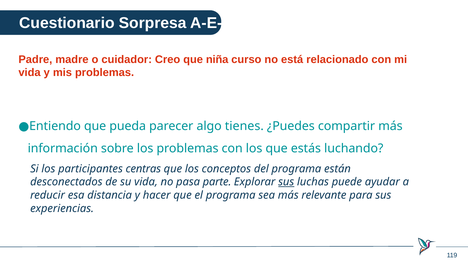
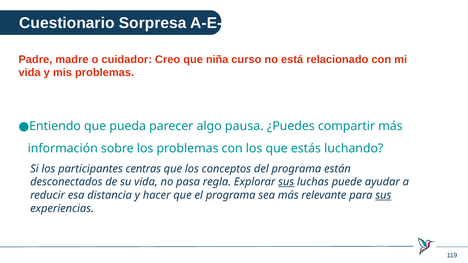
tienes: tienes -> pausa
parte: parte -> regla
sus at (383, 195) underline: none -> present
